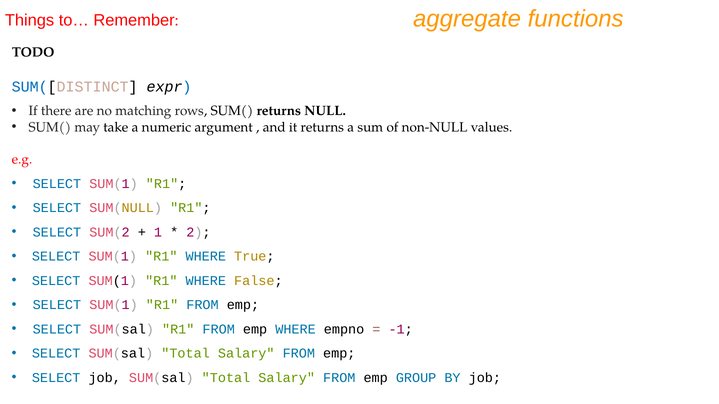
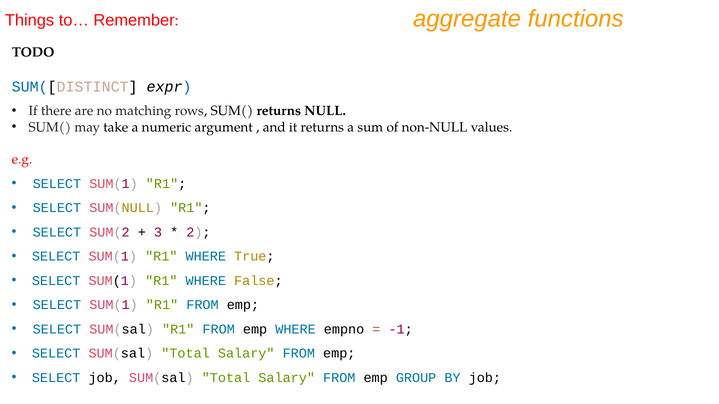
1: 1 -> 3
